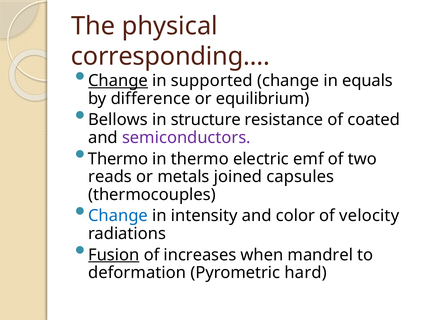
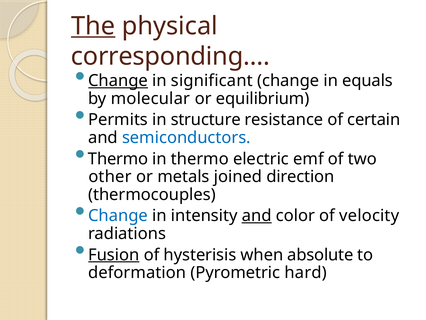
The underline: none -> present
supported: supported -> significant
difference: difference -> molecular
Bellows: Bellows -> Permits
coated: coated -> certain
semiconductors colour: purple -> blue
reads: reads -> other
capsules: capsules -> direction
and at (257, 215) underline: none -> present
increases: increases -> hysterisis
mandrel: mandrel -> absolute
